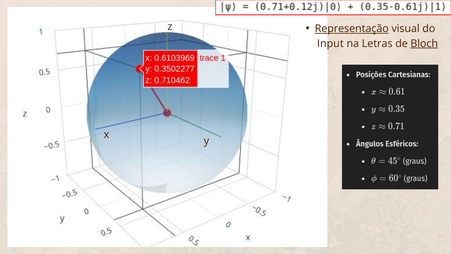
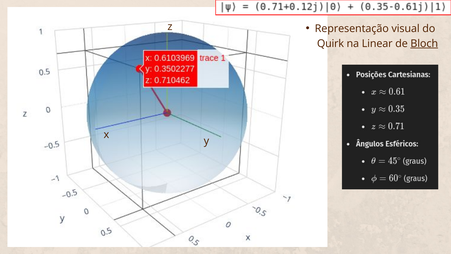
Representação underline: present -> none
Input: Input -> Quirk
Letras: Letras -> Linear
